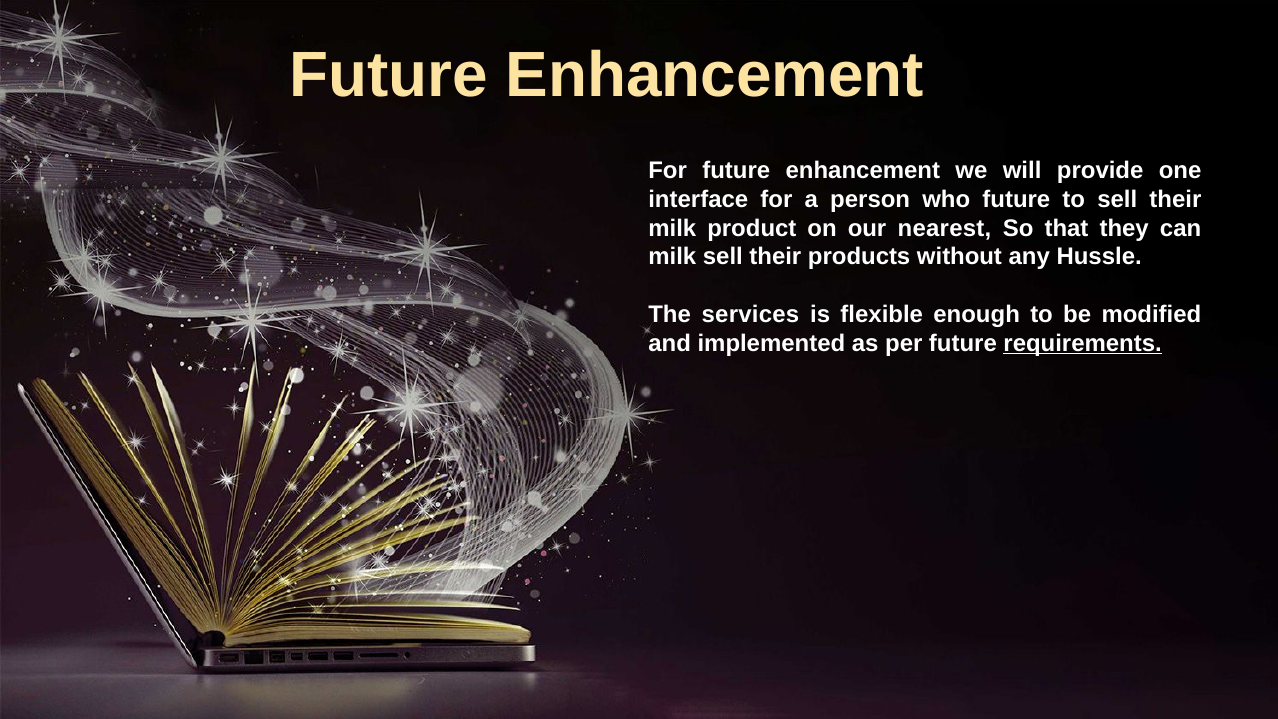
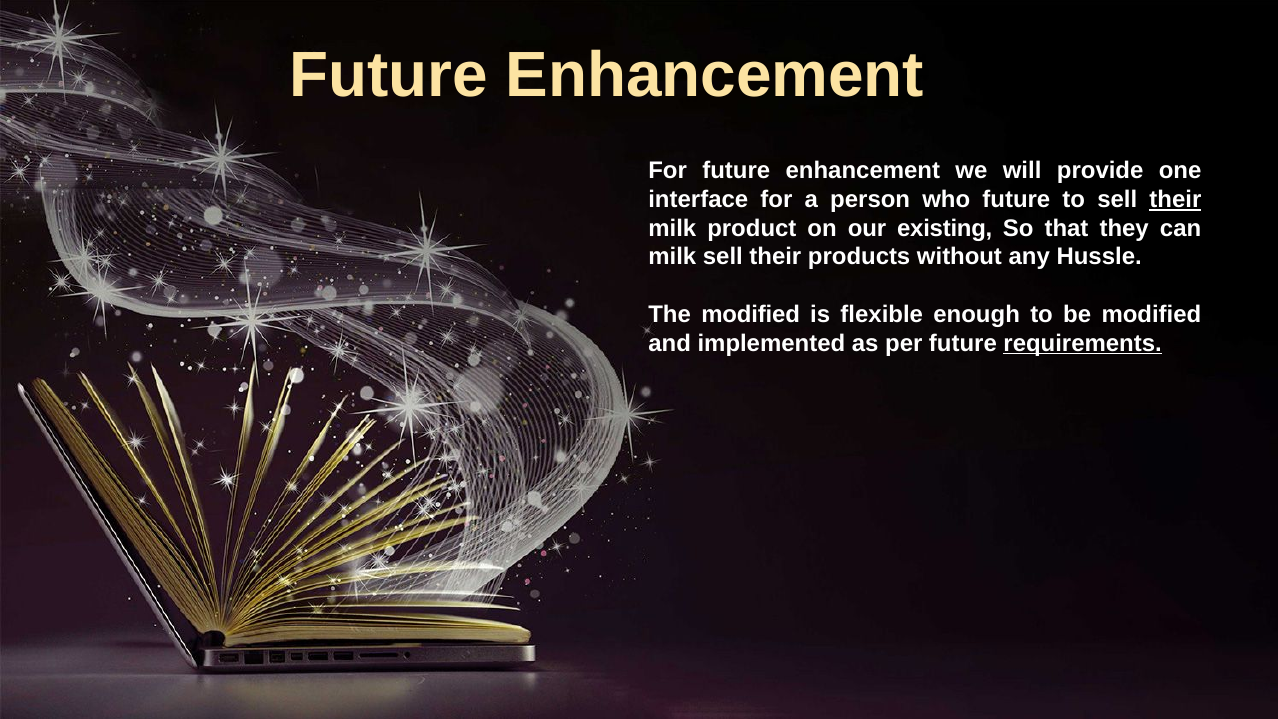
their at (1175, 199) underline: none -> present
nearest: nearest -> existing
The services: services -> modified
